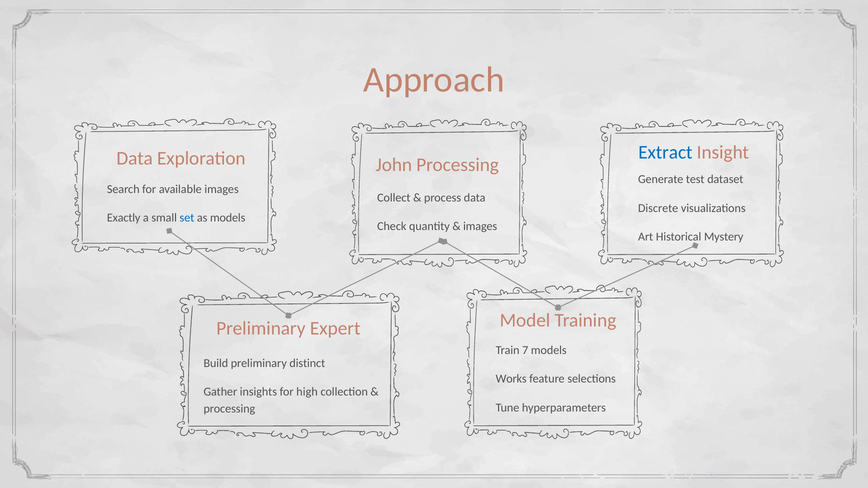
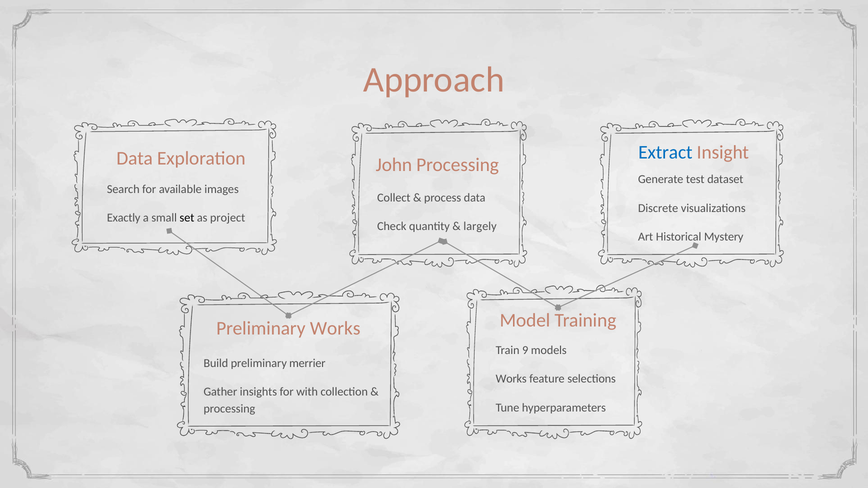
set colour: blue -> black
as models: models -> project
images at (480, 226): images -> largely
Preliminary Expert: Expert -> Works
7: 7 -> 9
distinct: distinct -> merrier
high: high -> with
